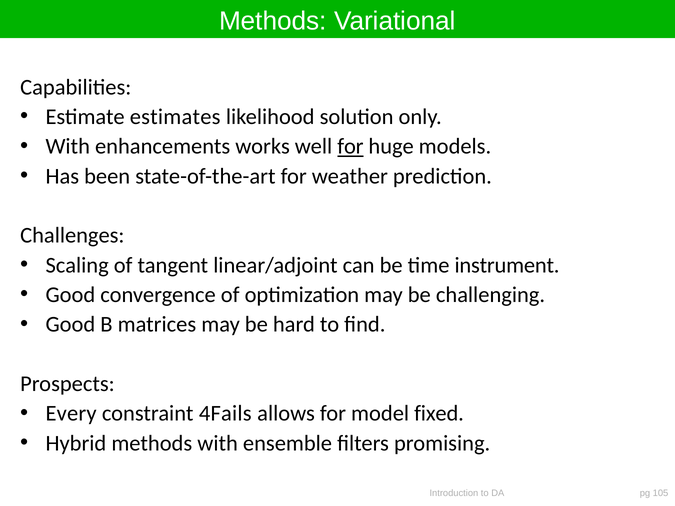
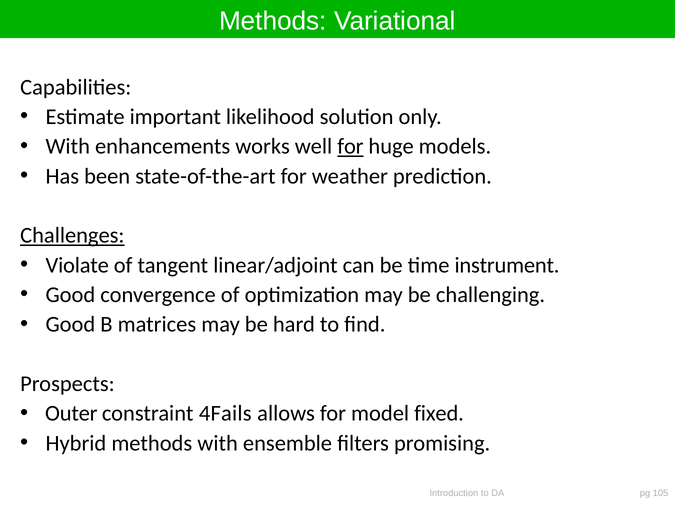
estimates: estimates -> important
Challenges underline: none -> present
Scaling: Scaling -> Violate
Every: Every -> Outer
